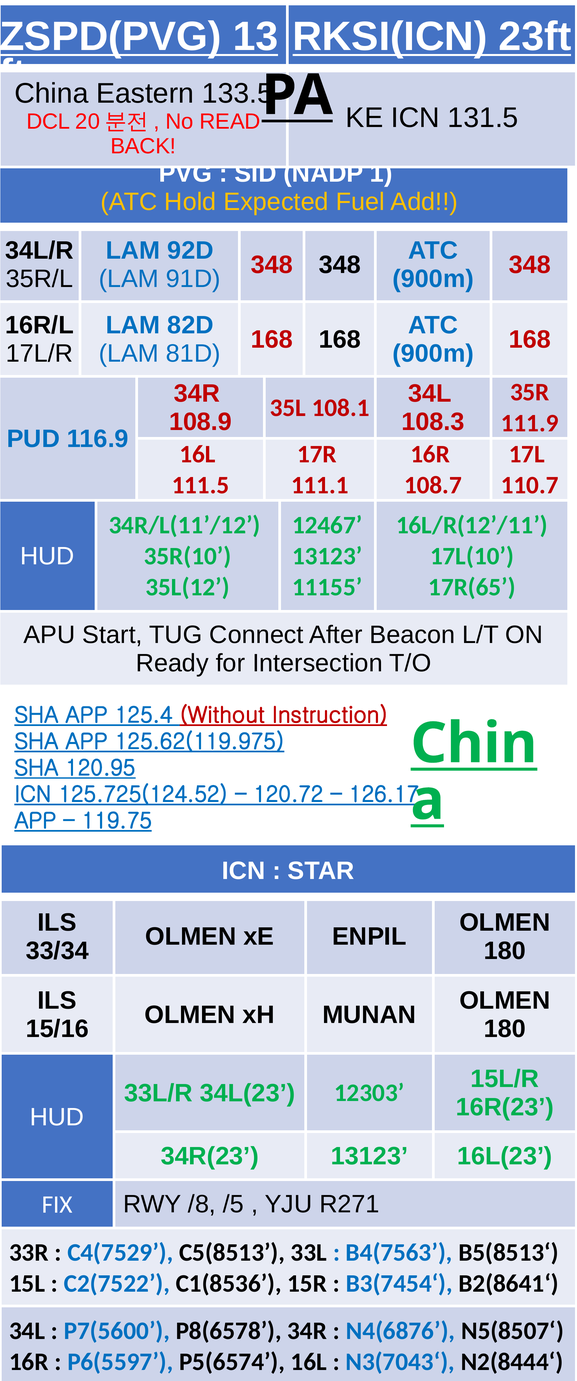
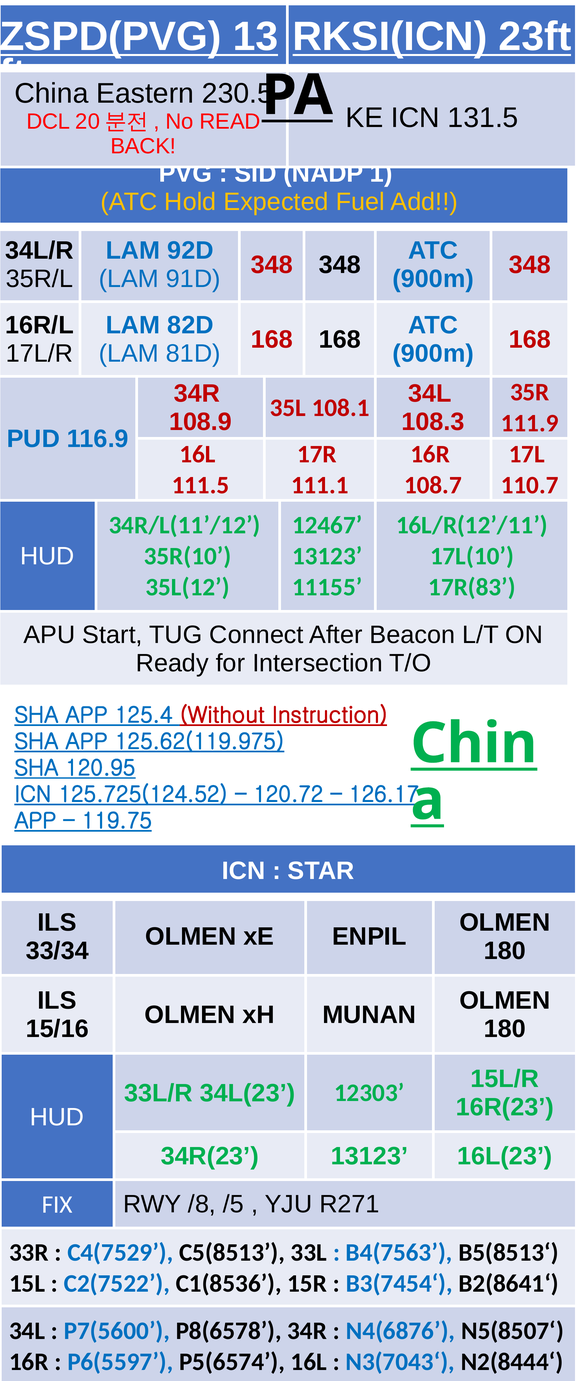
133.5: 133.5 -> 230.5
17R(65: 17R(65 -> 17R(83
